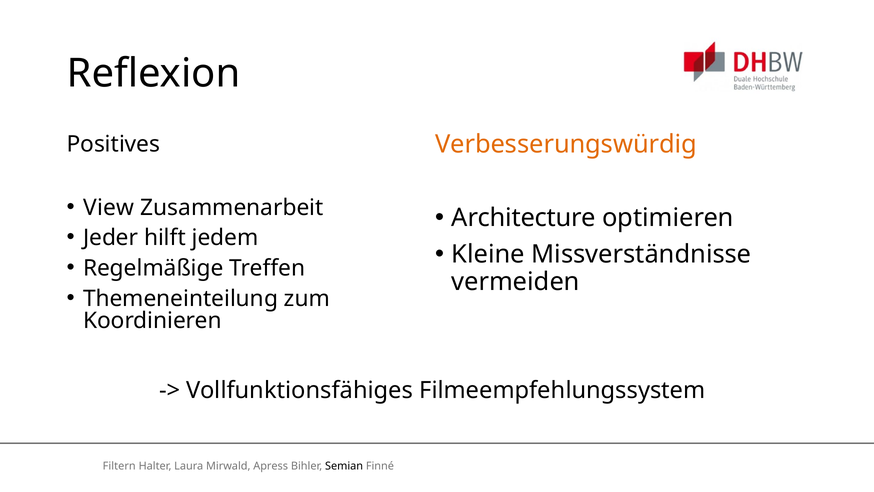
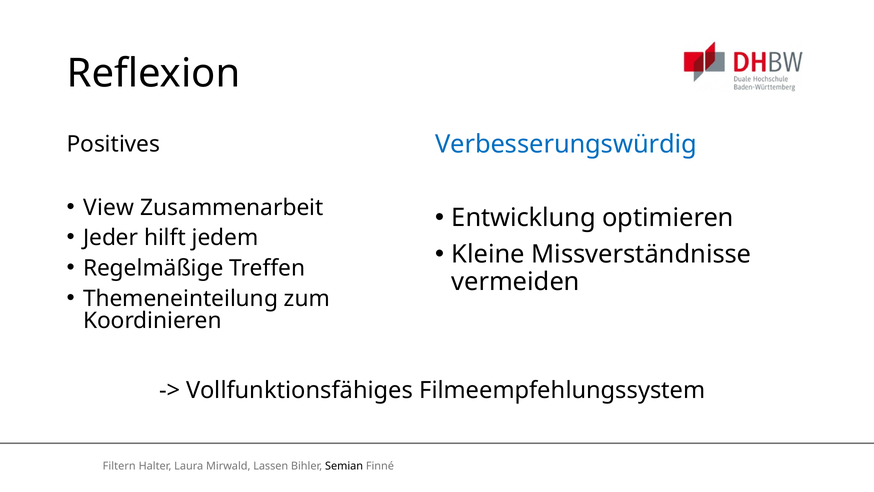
Verbesserungswürdig colour: orange -> blue
Architecture: Architecture -> Entwicklung
Apress: Apress -> Lassen
